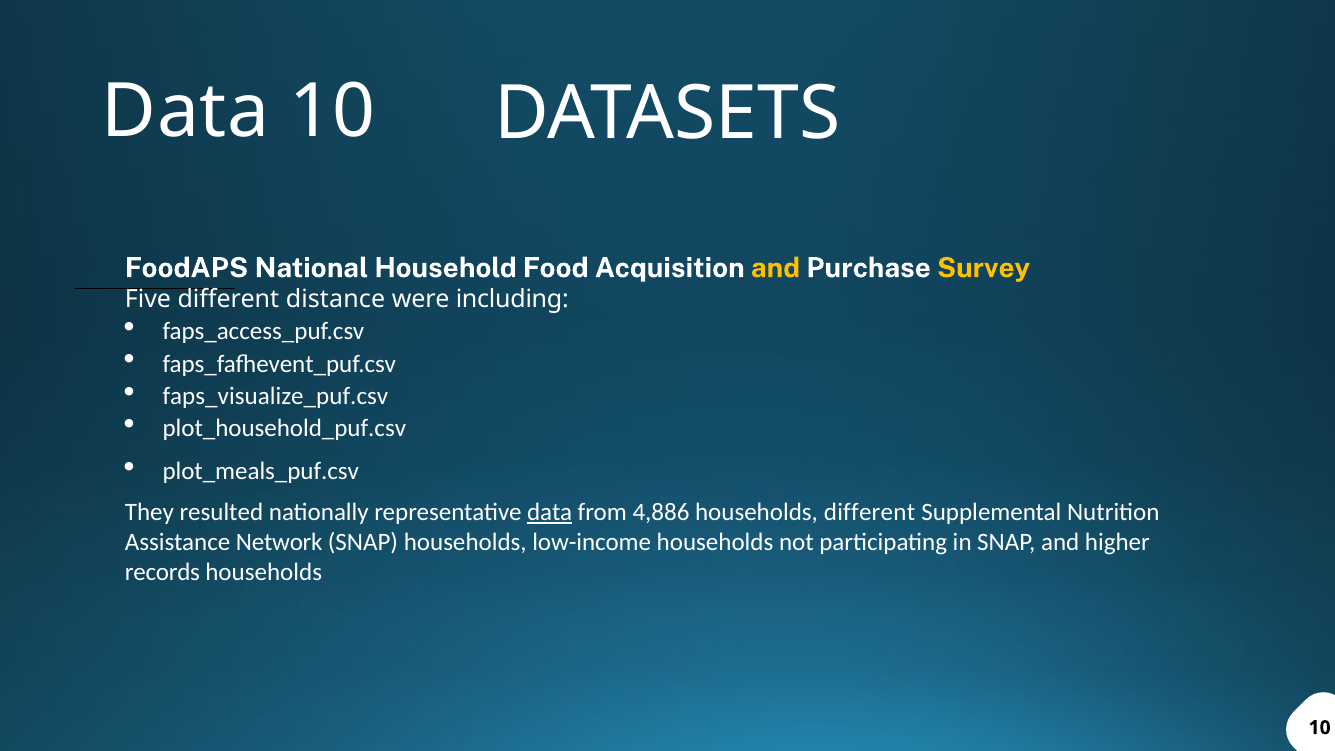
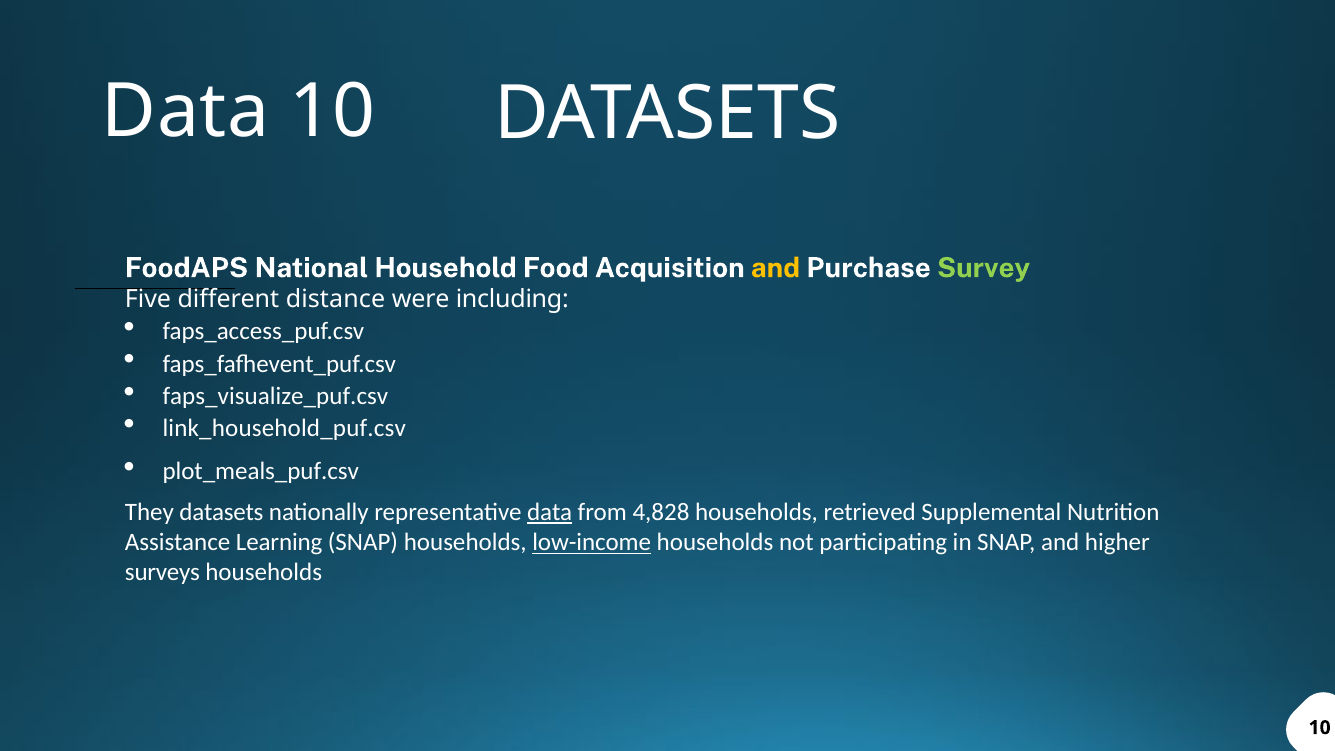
Survey colour: yellow -> light green
plot_household_puf.csv: plot_household_puf.csv -> link_household_puf.csv
They resulted: resulted -> datasets
4,886: 4,886 -> 4,828
households different: different -> retrieved
Network: Network -> Learning
low-income underline: none -> present
records: records -> surveys
